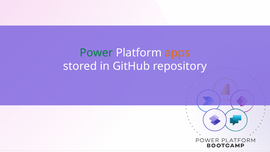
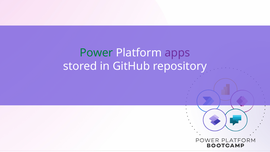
apps colour: orange -> purple
